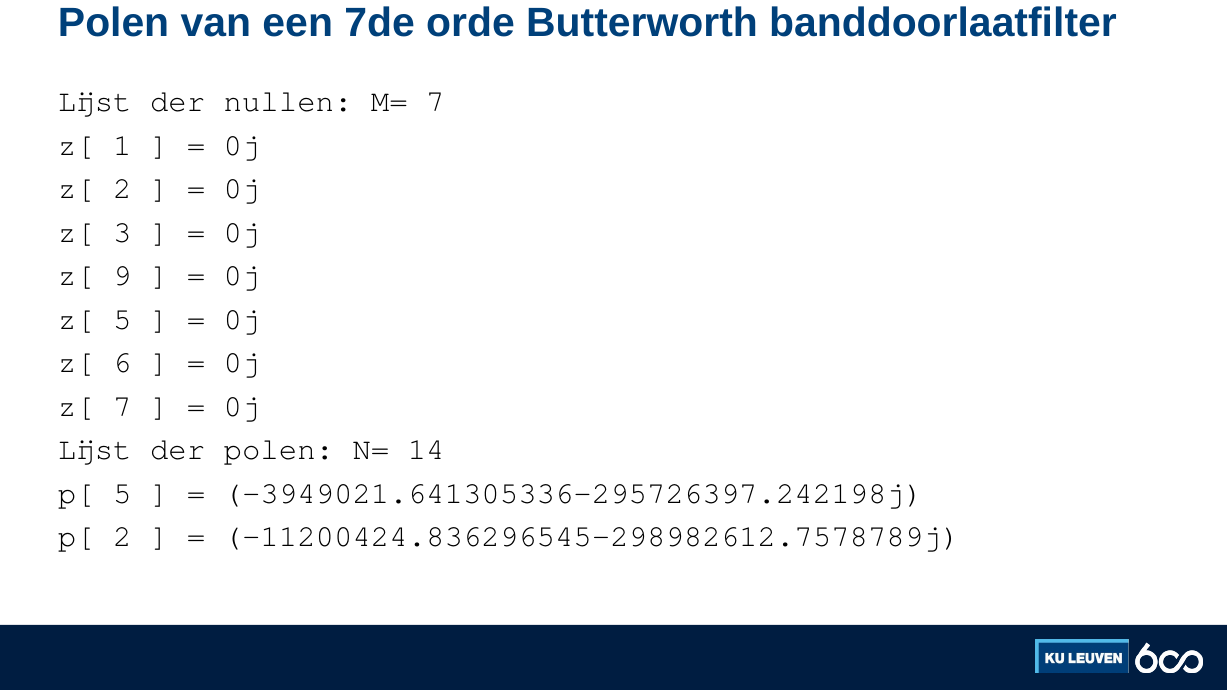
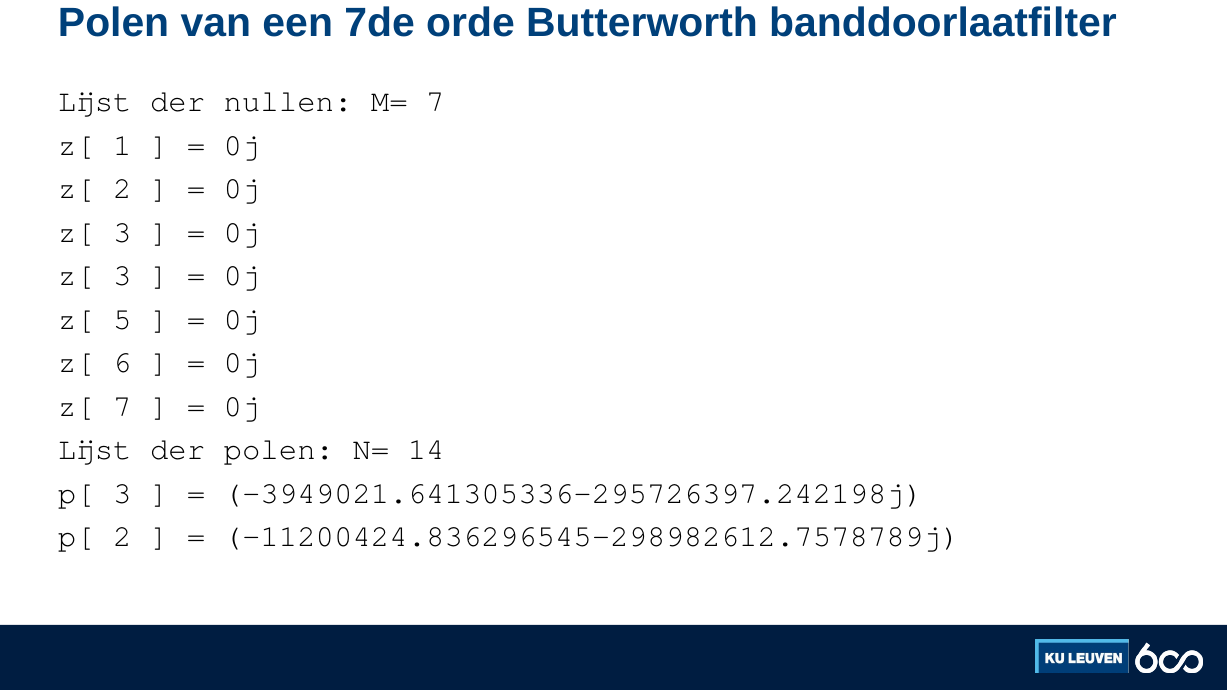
9 at (122, 276): 9 -> 3
p[ 5: 5 -> 3
